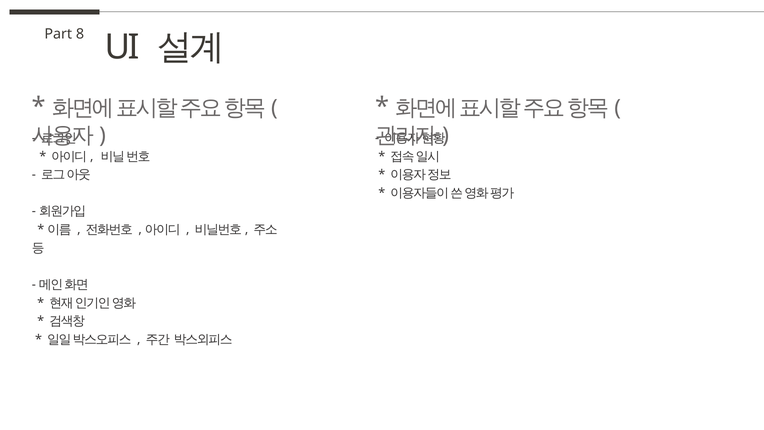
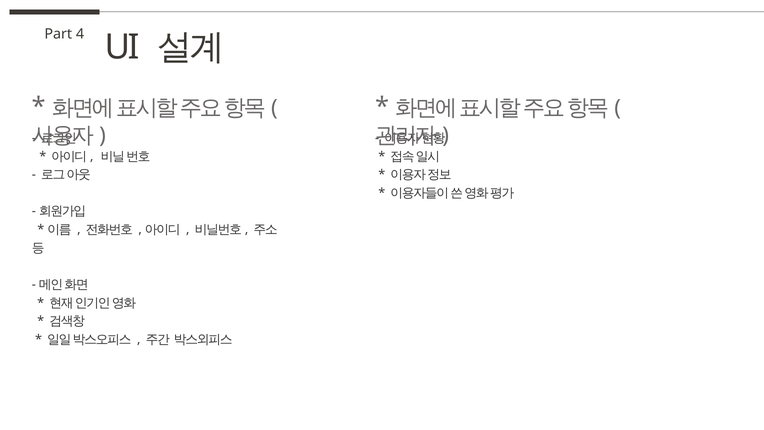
8: 8 -> 4
